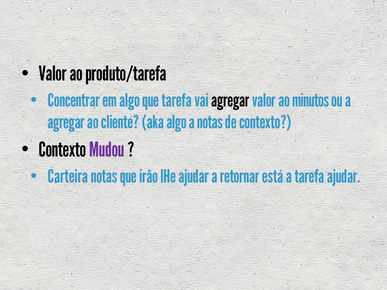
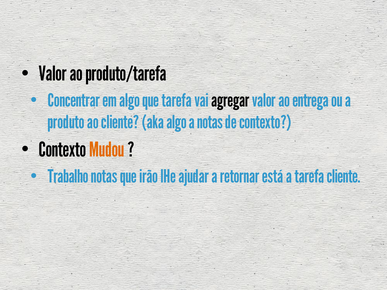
minutos: minutos -> entrega
agregar at (66, 122): agregar -> produto
Mudou colour: purple -> orange
Carteira: Carteira -> Trabalho
tarefa ajudar: ajudar -> cliente
